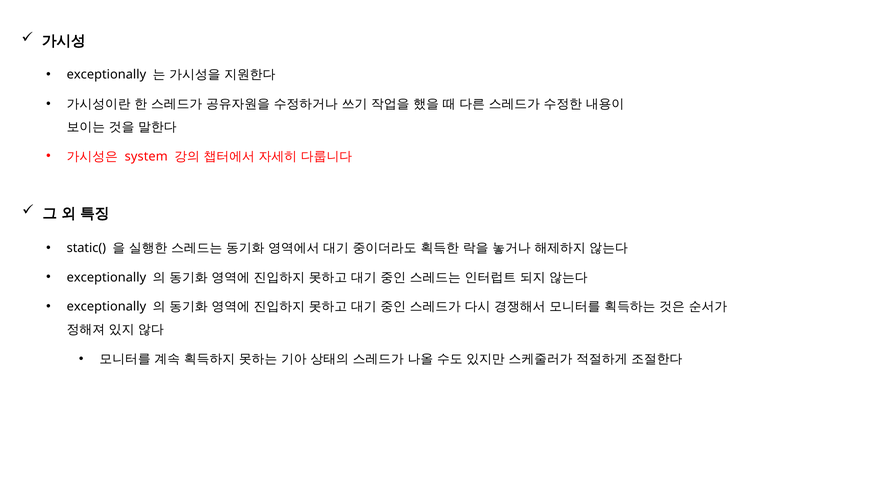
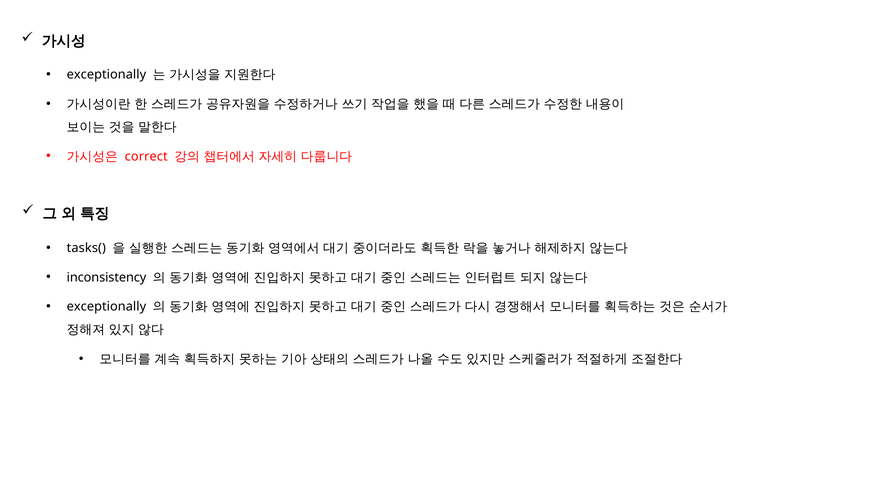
system: system -> correct
static(: static( -> tasks(
exceptionally at (106, 277): exceptionally -> inconsistency
